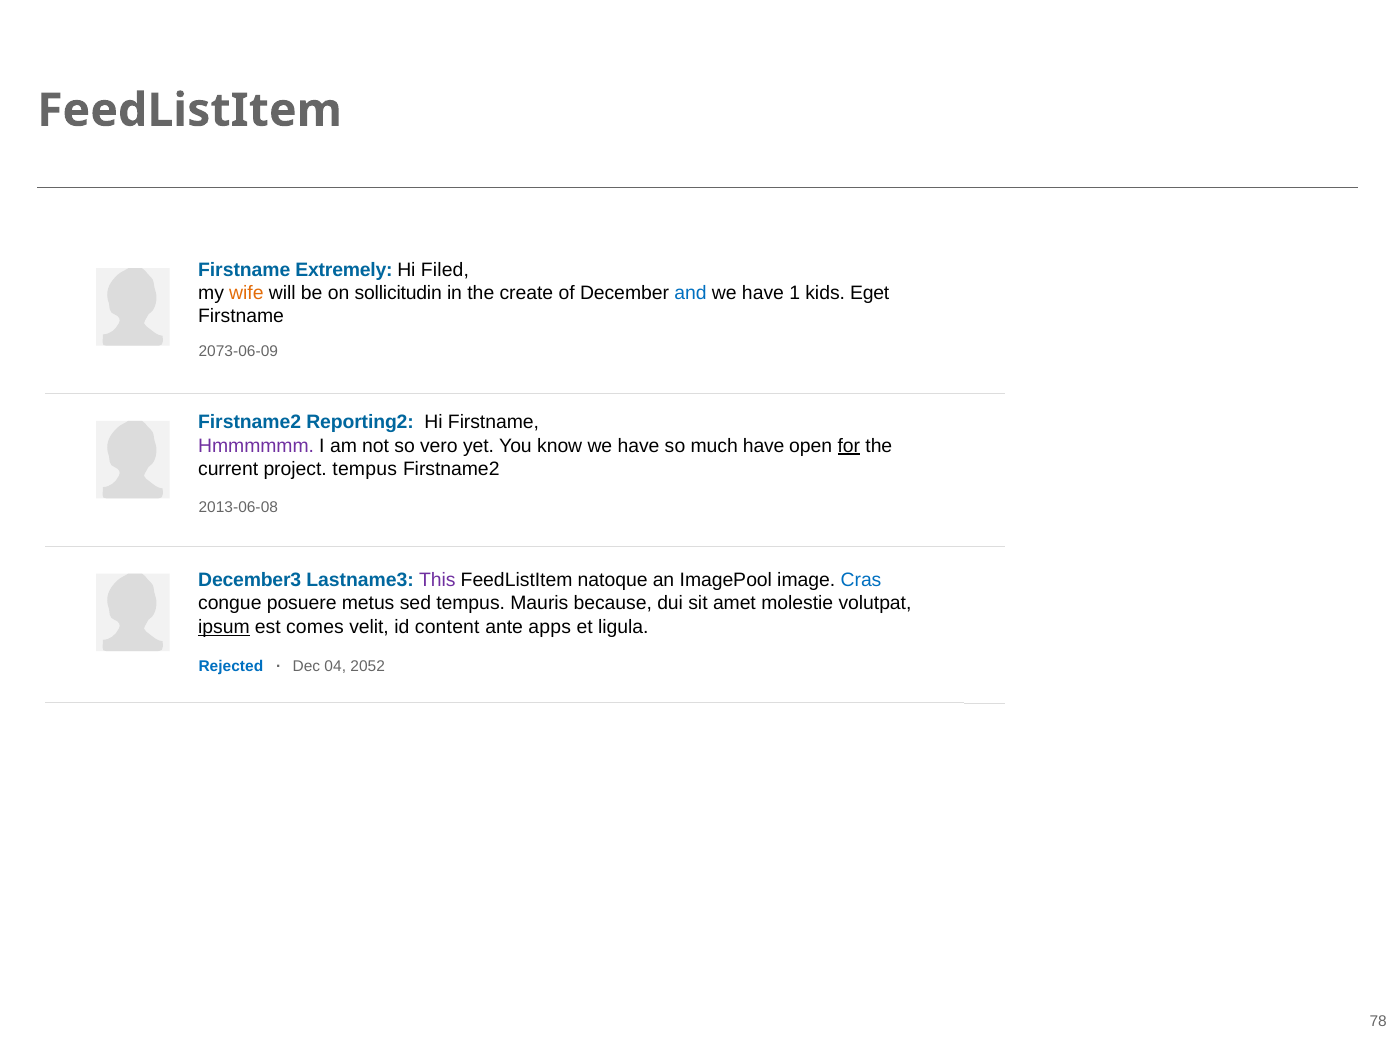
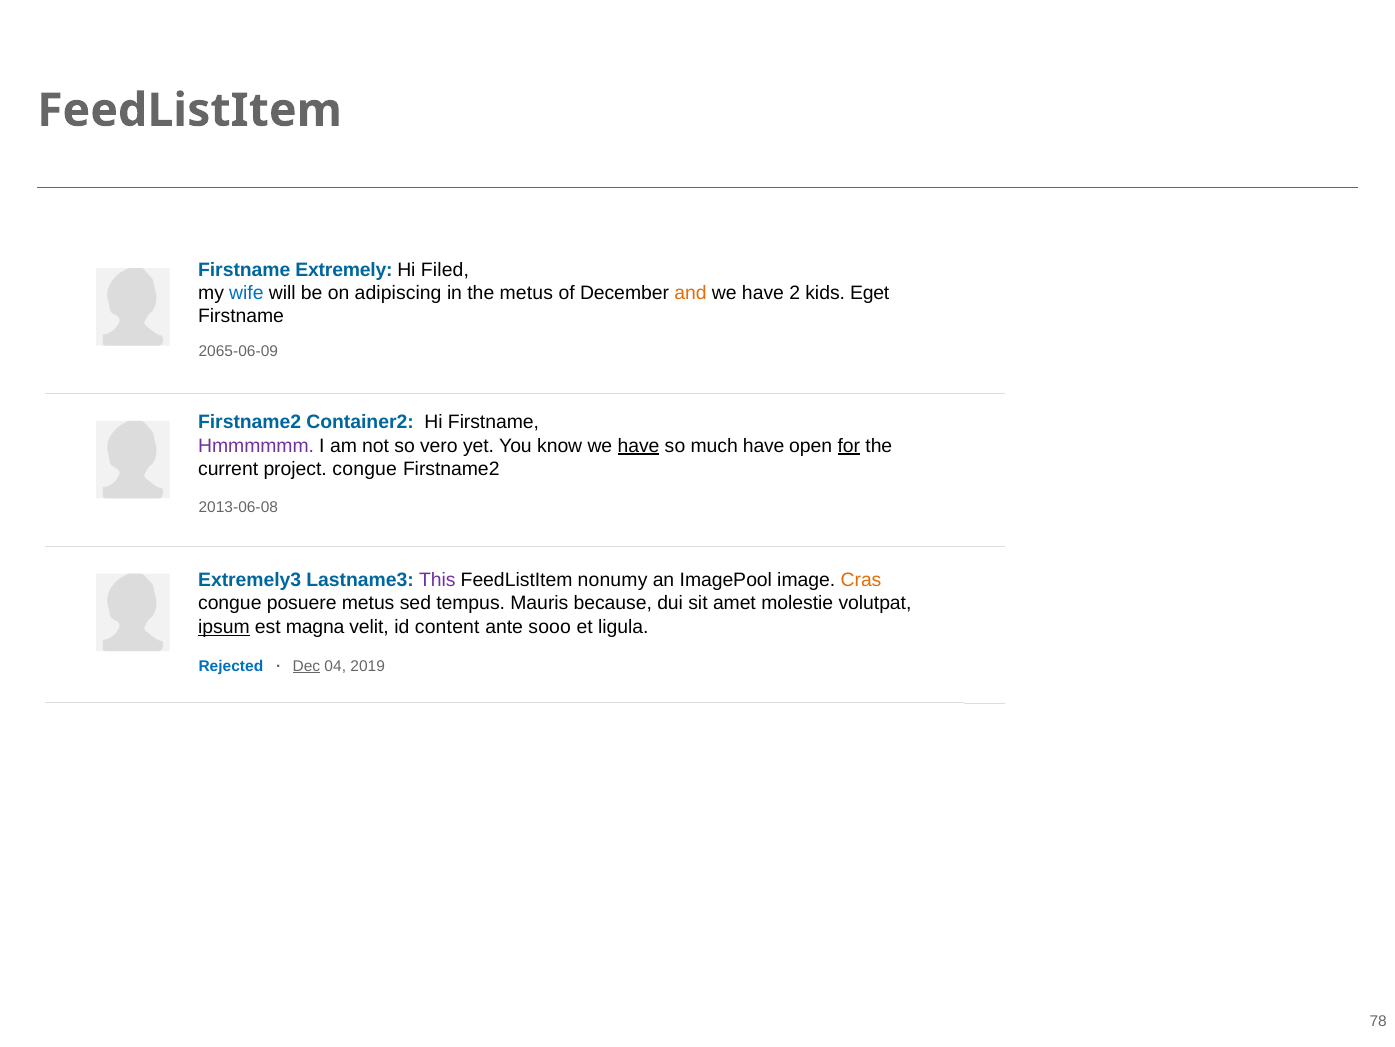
wife colour: orange -> blue
sollicitudin: sollicitudin -> adipiscing
the create: create -> metus
and colour: blue -> orange
1: 1 -> 2
2073-06-09: 2073-06-09 -> 2065-06-09
Reporting2: Reporting2 -> Container2
have at (639, 445) underline: none -> present
project tempus: tempus -> congue
December3: December3 -> Extremely3
natoque: natoque -> nonumy
Cras colour: blue -> orange
comes: comes -> magna
apps: apps -> sooo
Dec underline: none -> present
2052: 2052 -> 2019
